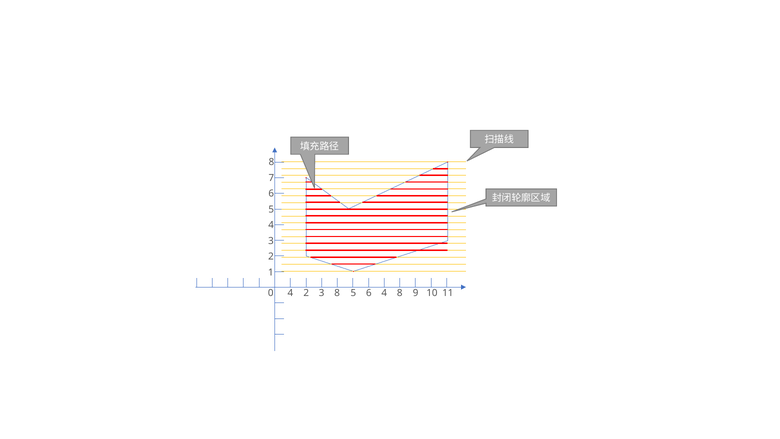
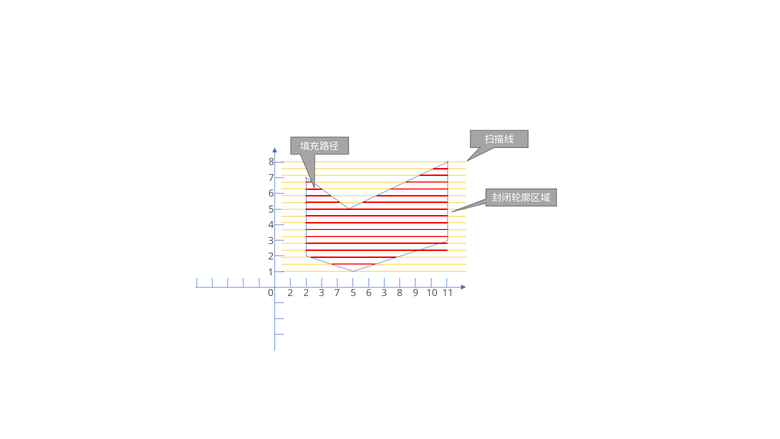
0 4: 4 -> 2
3 8: 8 -> 7
6 4: 4 -> 3
